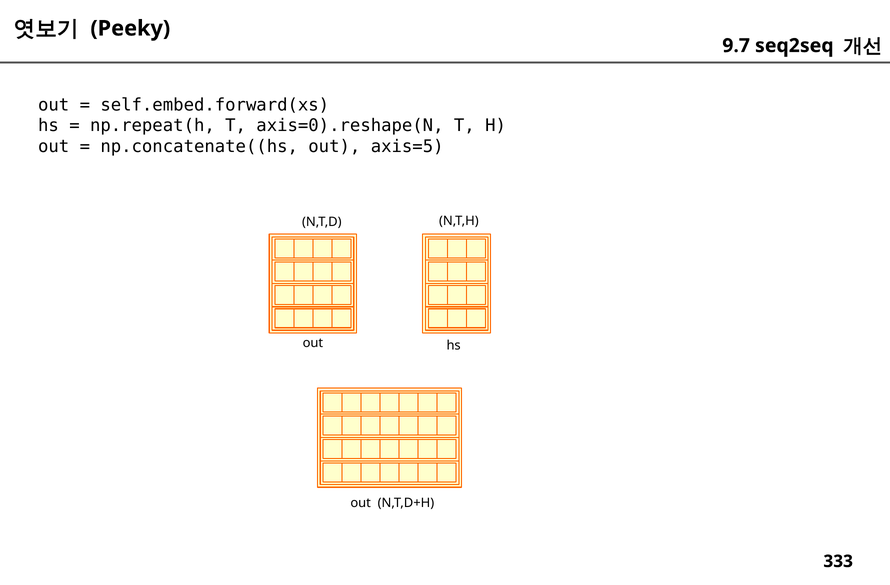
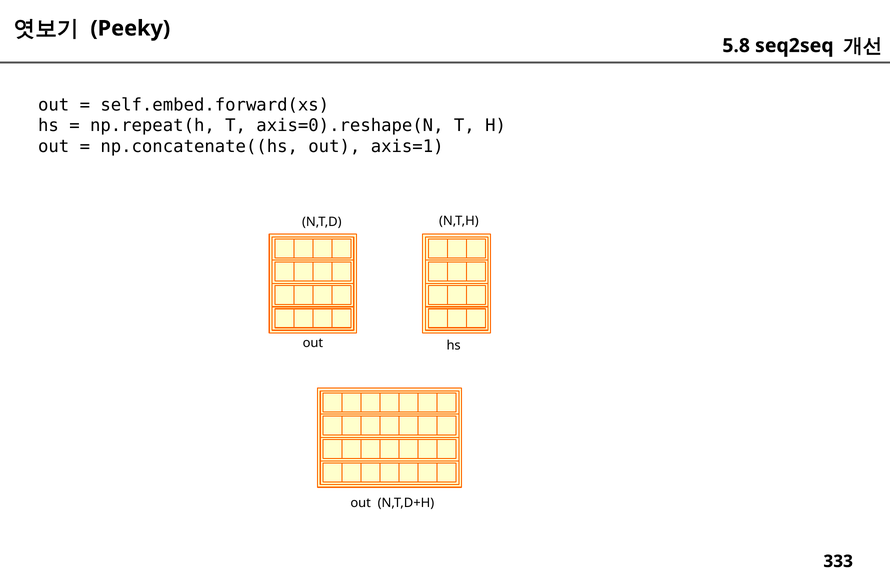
9.7: 9.7 -> 5.8
axis=5: axis=5 -> axis=1
